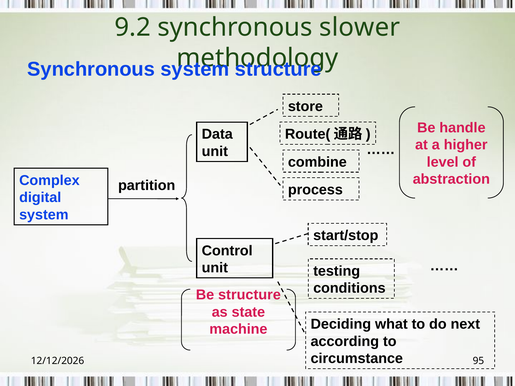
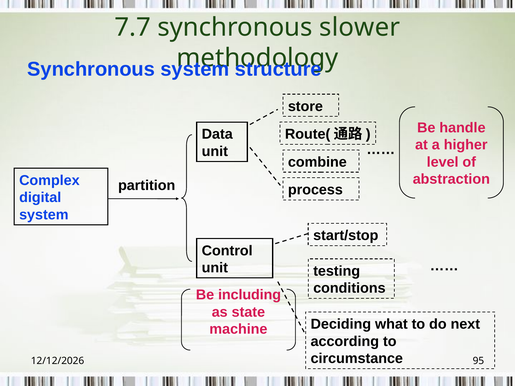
9.2: 9.2 -> 7.7
Be structure: structure -> including
